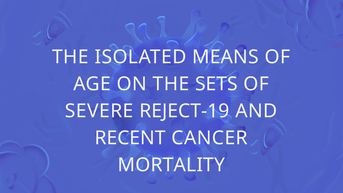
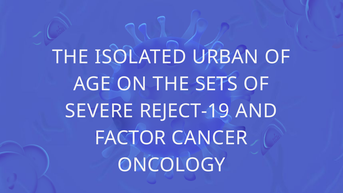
MEANS: MEANS -> URBAN
RECENT: RECENT -> FACTOR
MORTALITY: MORTALITY -> ONCOLOGY
